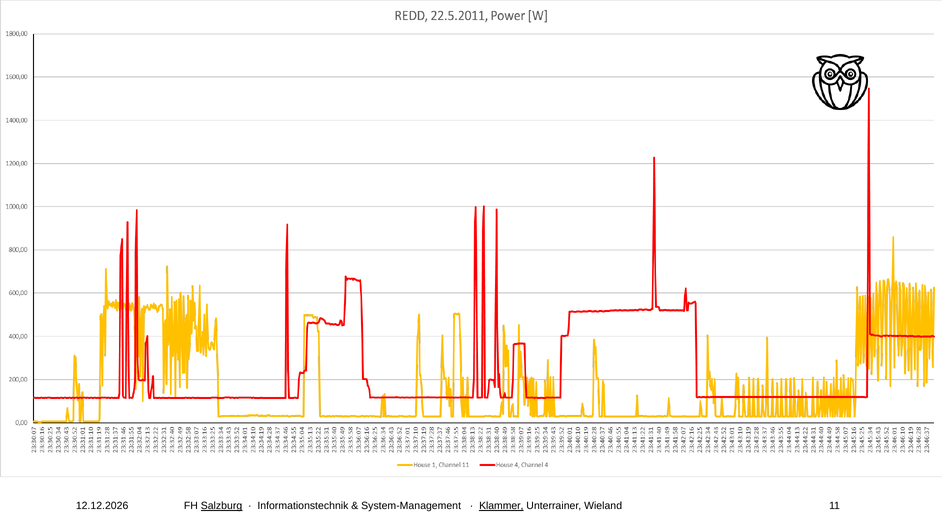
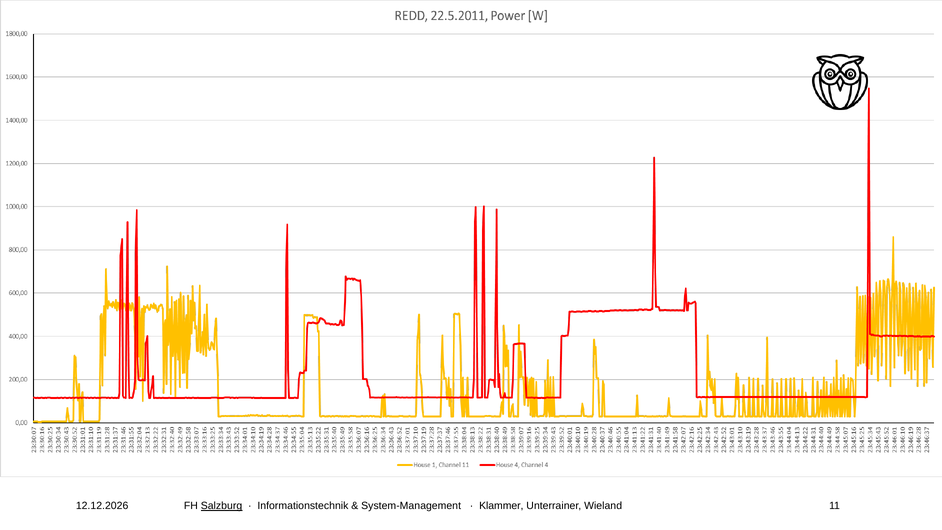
Klammer underline: present -> none
